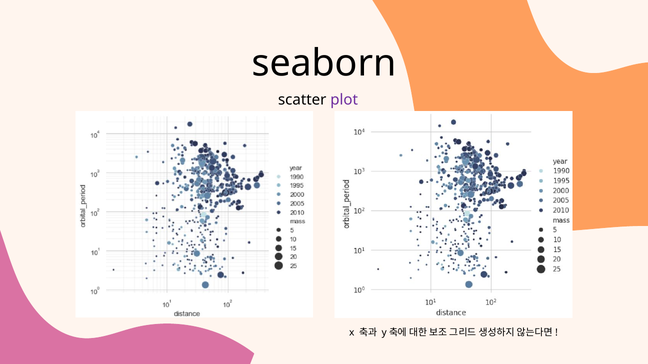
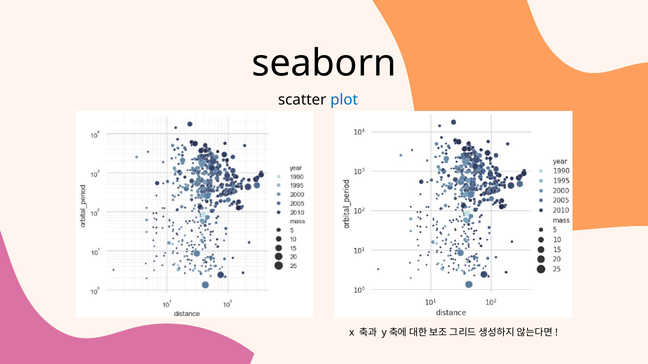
plot colour: purple -> blue
